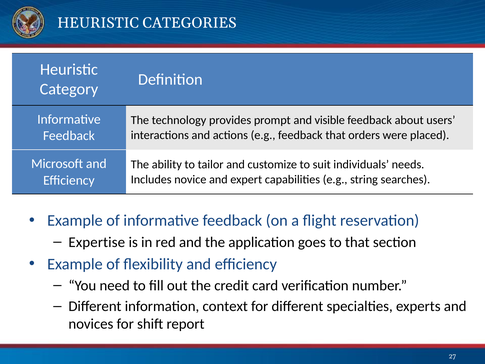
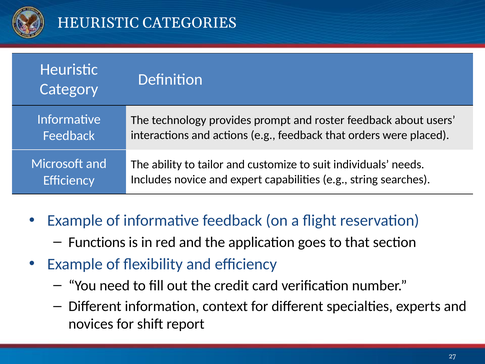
visible: visible -> roster
Expertise: Expertise -> Functions
